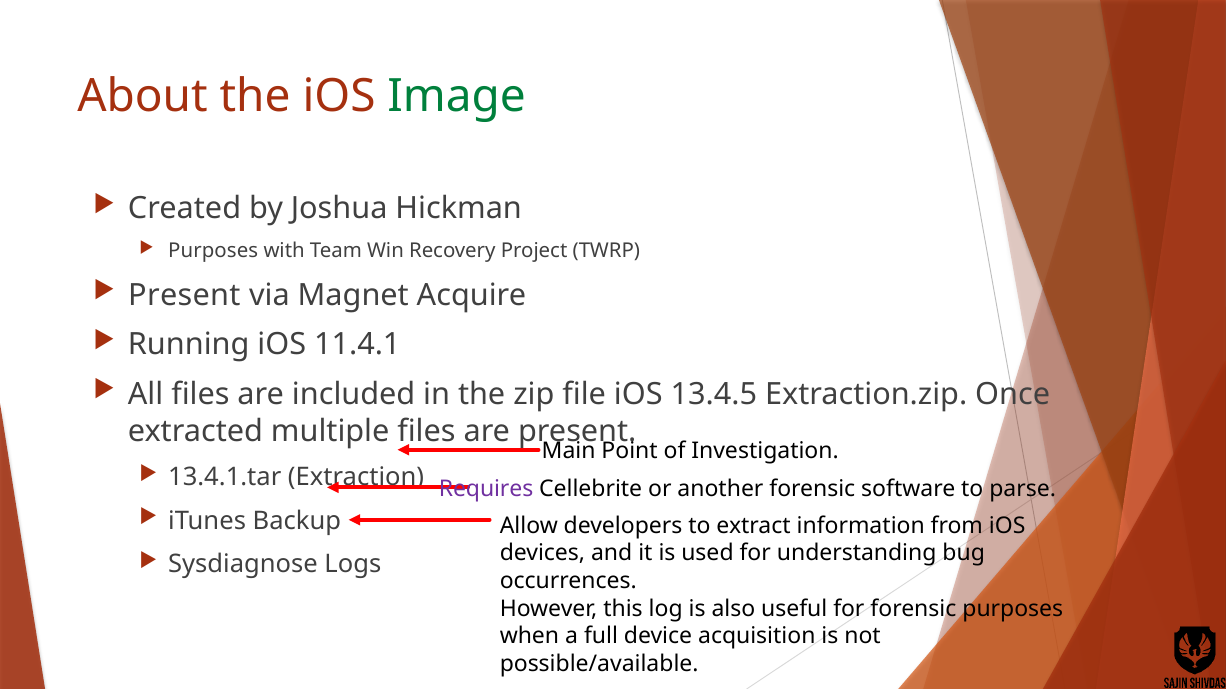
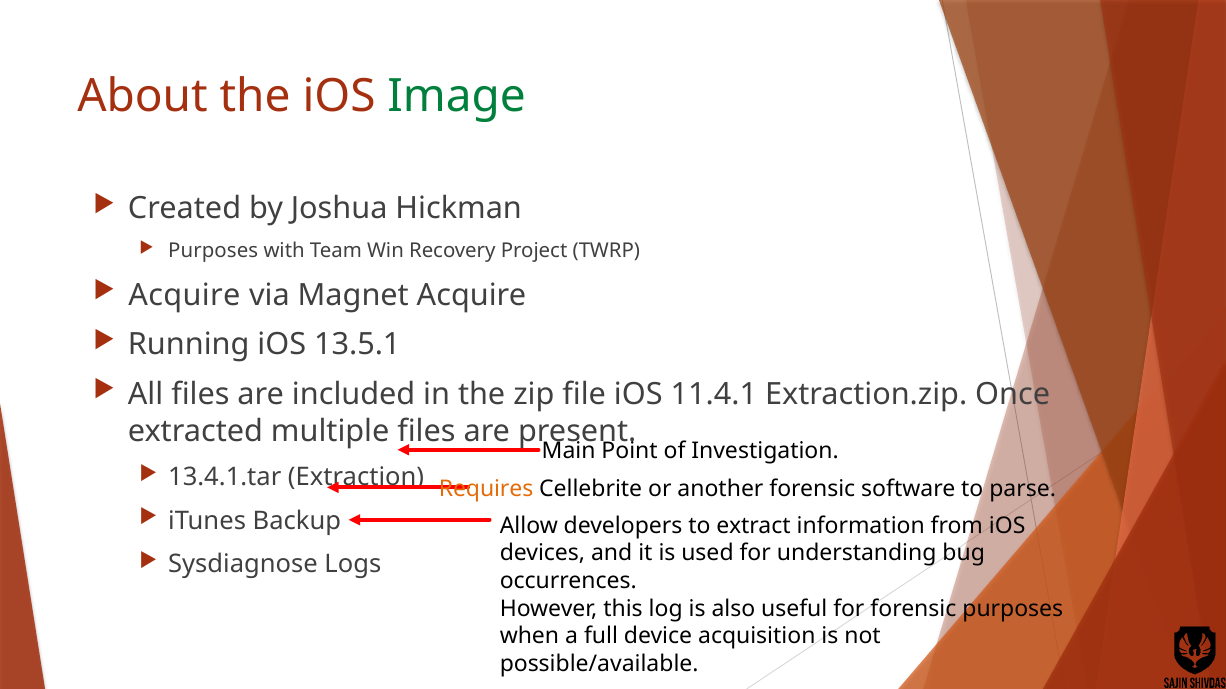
Present at (184, 296): Present -> Acquire
11.4.1: 11.4.1 -> 13.5.1
13.4.5: 13.4.5 -> 11.4.1
Requires colour: purple -> orange
